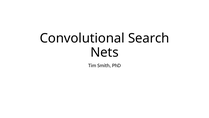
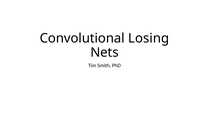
Search: Search -> Losing
